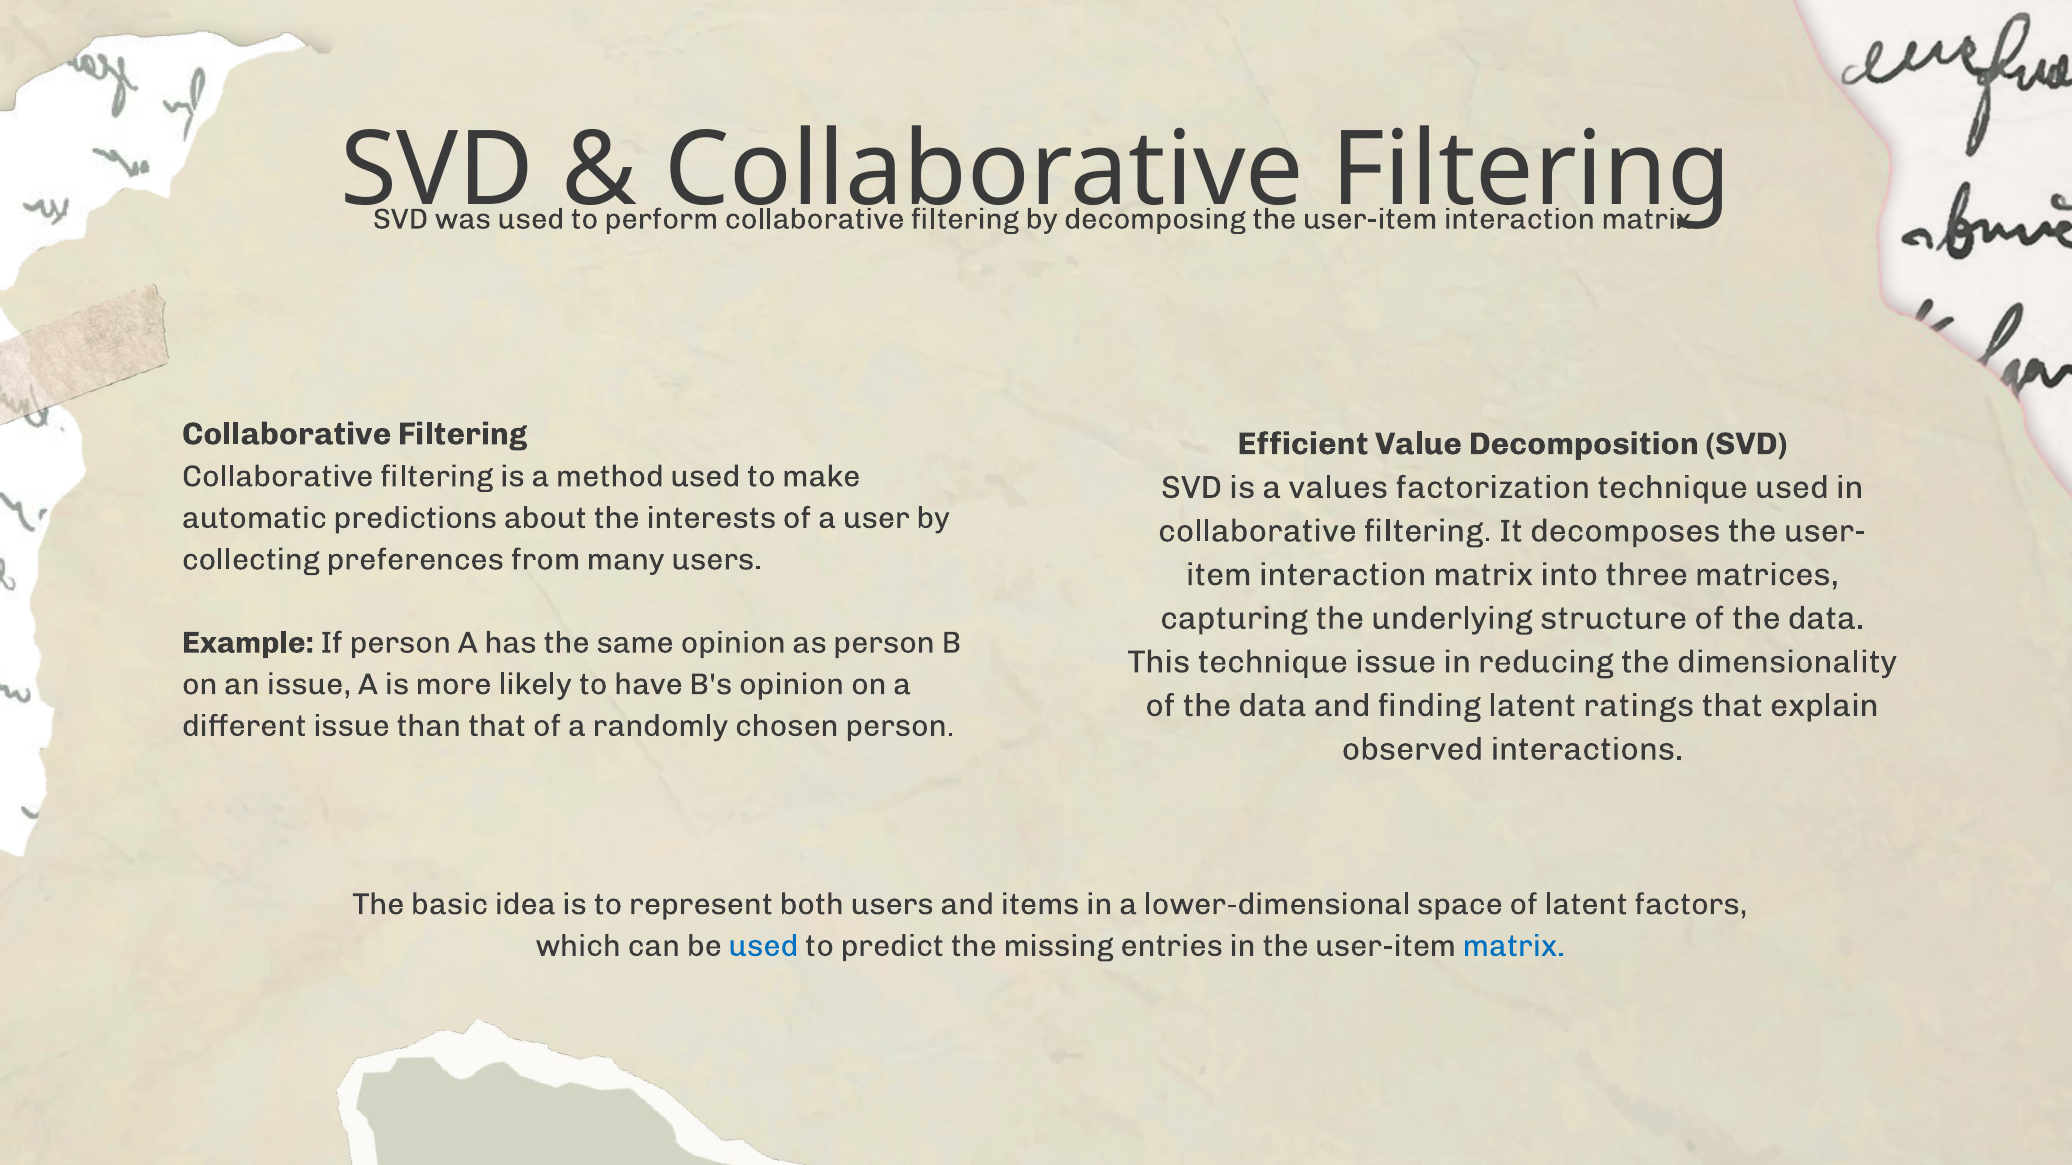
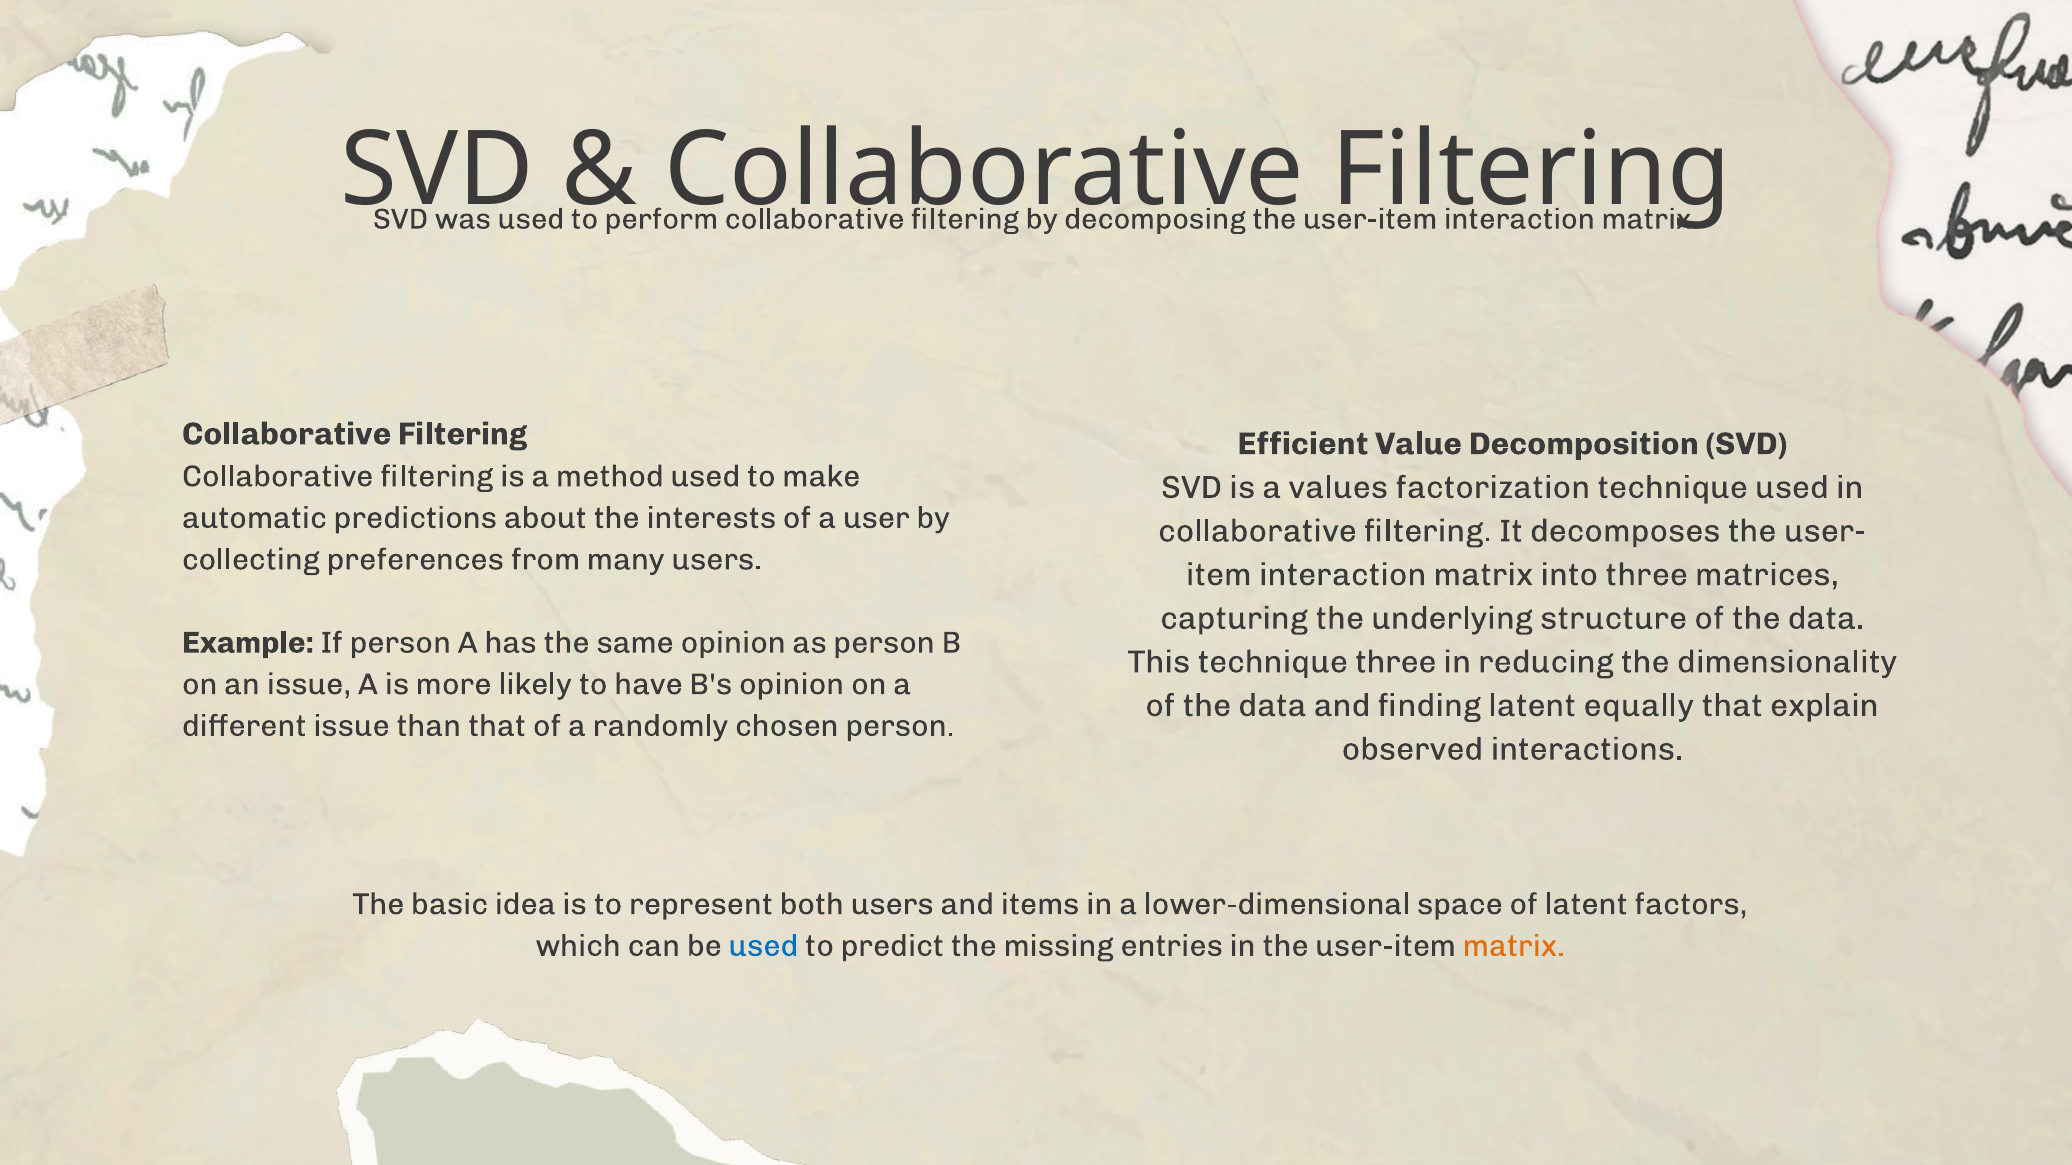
technique issue: issue -> three
ratings: ratings -> equally
matrix at (1514, 946) colour: blue -> orange
